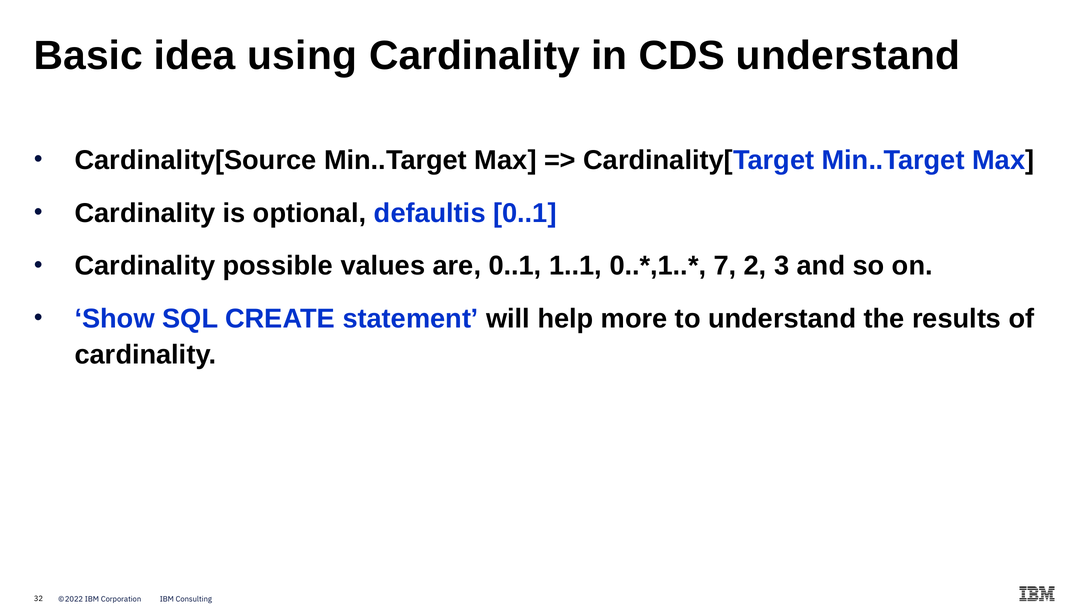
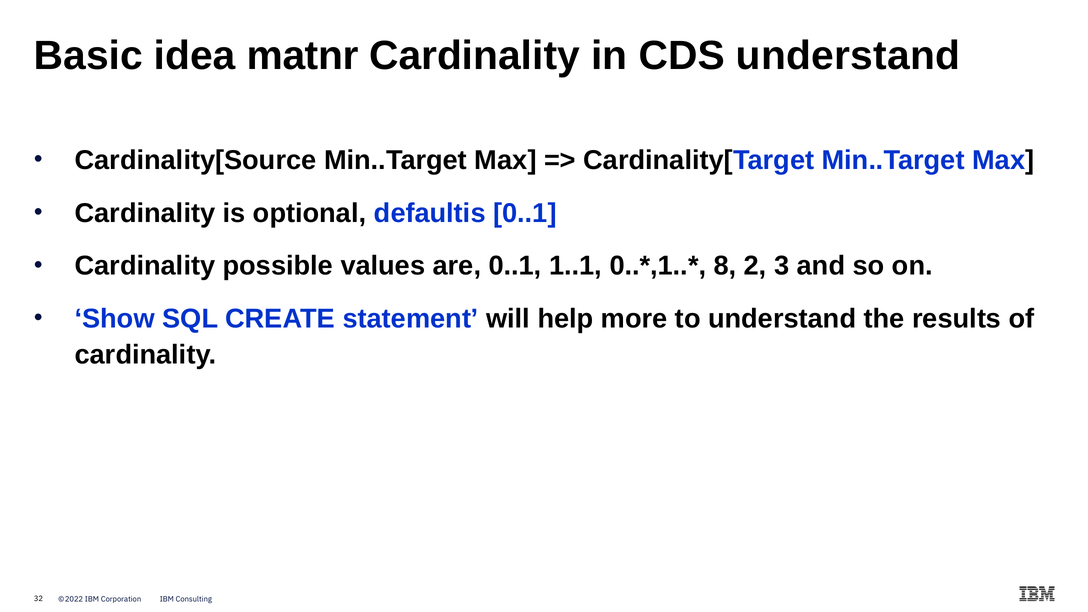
using: using -> matnr
7: 7 -> 8
